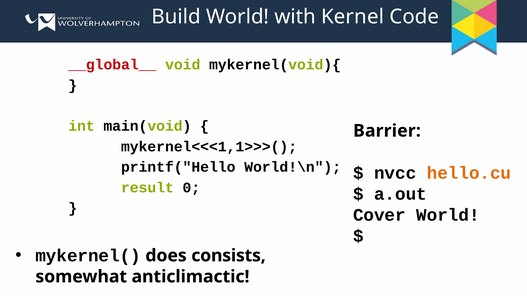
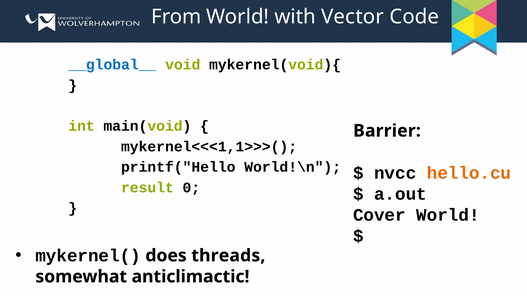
Build: Build -> From
Kernel: Kernel -> Vector
__global__ colour: red -> blue
consists: consists -> threads
